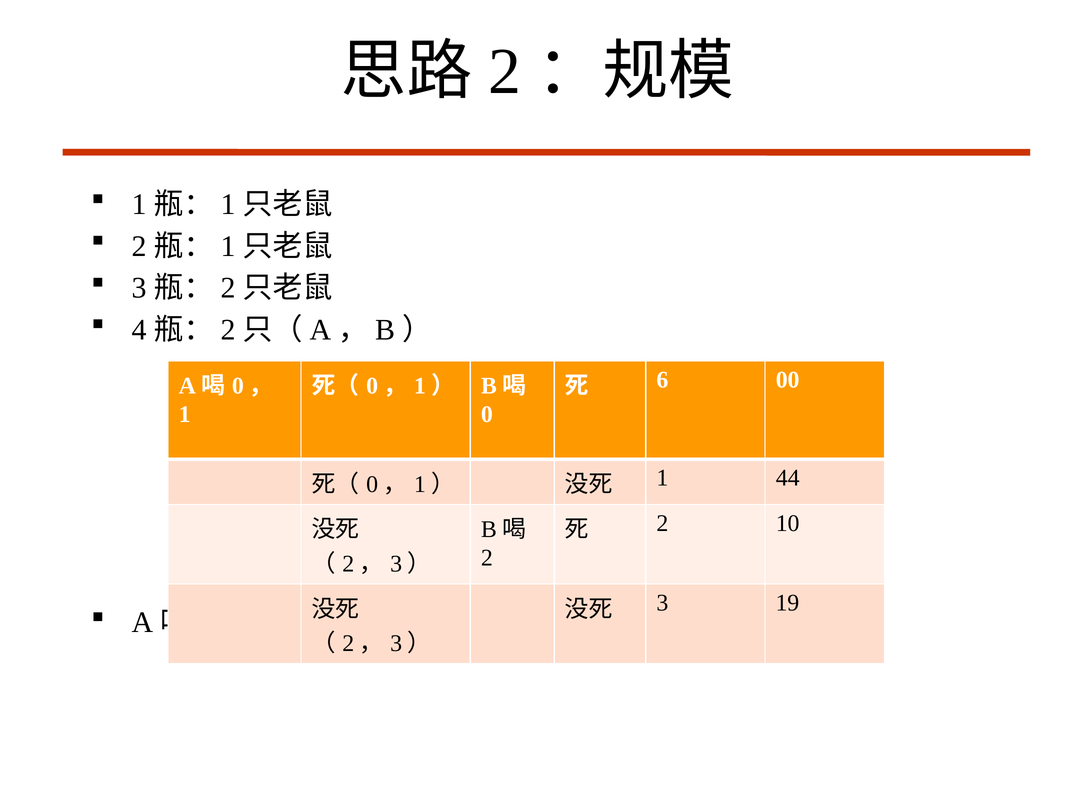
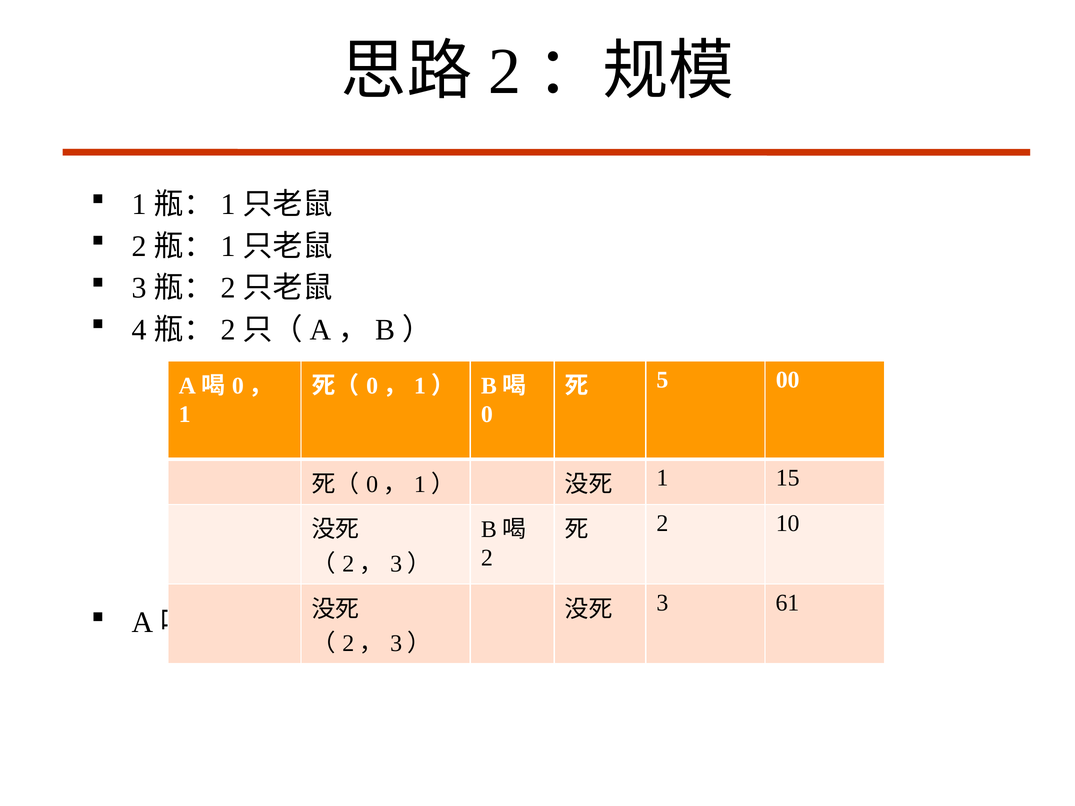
6: 6 -> 5
44: 44 -> 15
19: 19 -> 61
